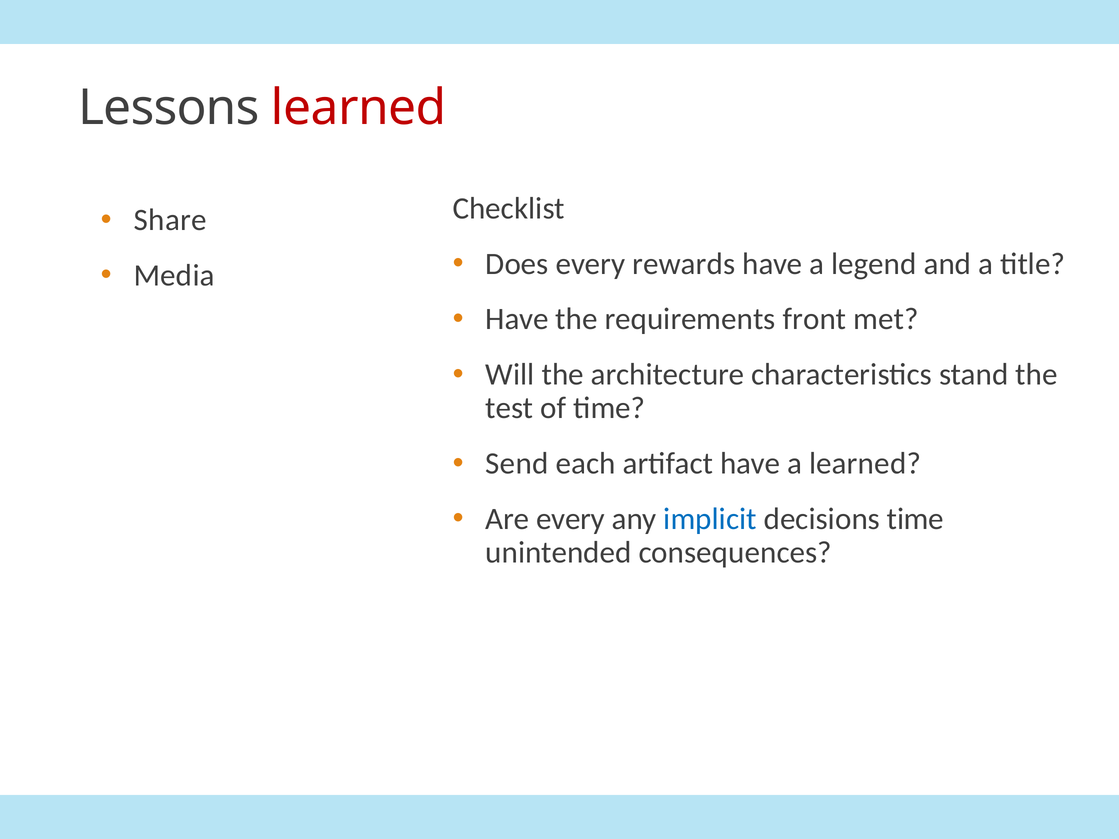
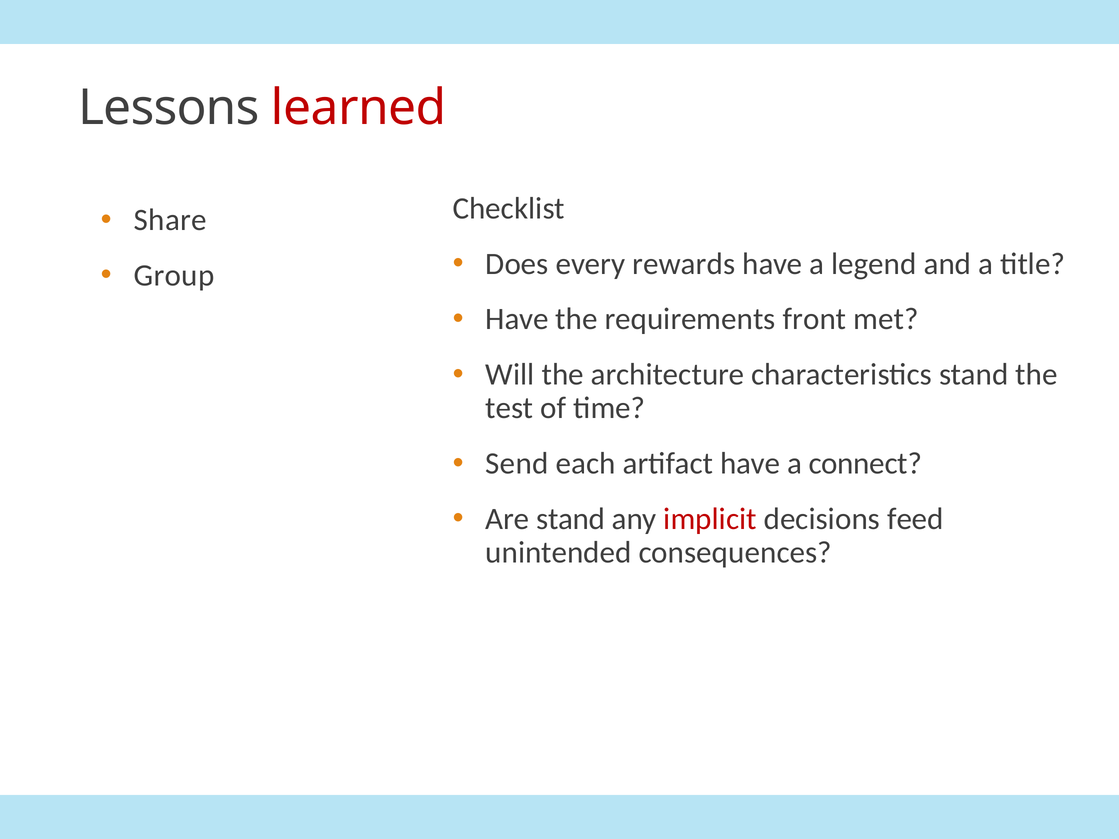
Media: Media -> Group
a learned: learned -> connect
Are every: every -> stand
implicit colour: blue -> red
decisions time: time -> feed
